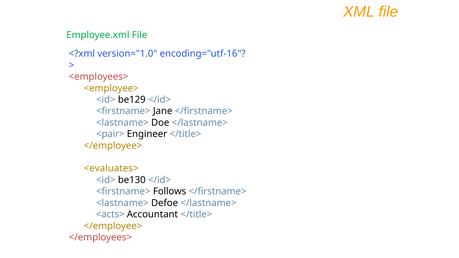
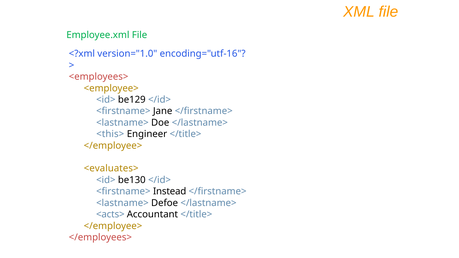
<pair>: <pair> -> <this>
Follows: Follows -> Instead
